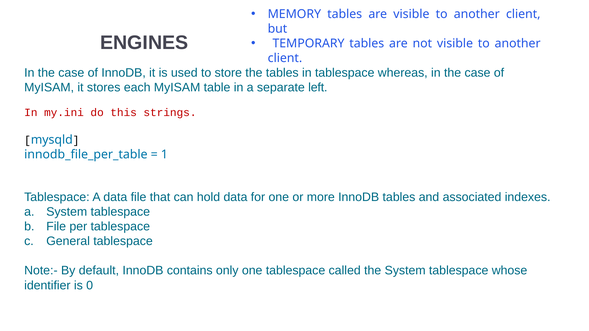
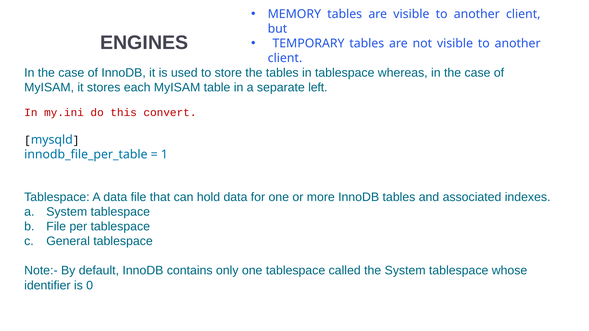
strings: strings -> convert
